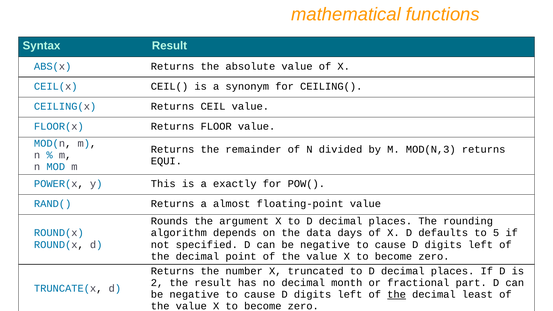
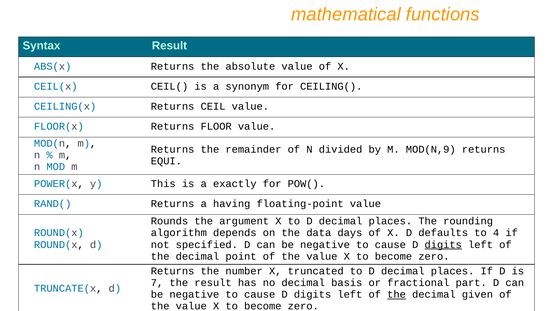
MOD(N,3: MOD(N,3 -> MOD(N,9
almost: almost -> having
5: 5 -> 4
digits at (443, 245) underline: none -> present
2: 2 -> 7
month: month -> basis
least: least -> given
